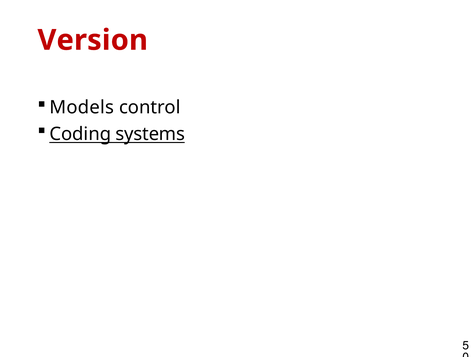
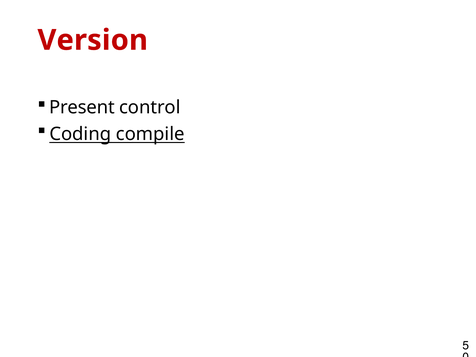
Models: Models -> Present
systems: systems -> compile
